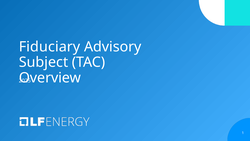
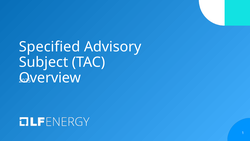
Fiduciary: Fiduciary -> Specified
